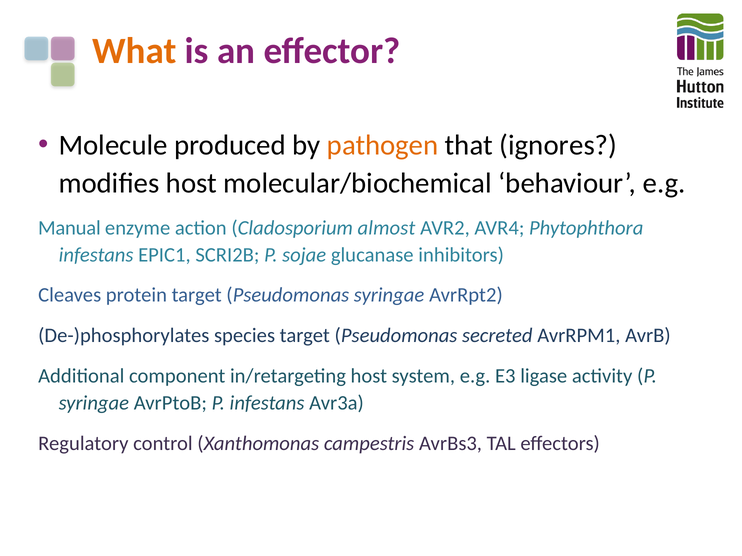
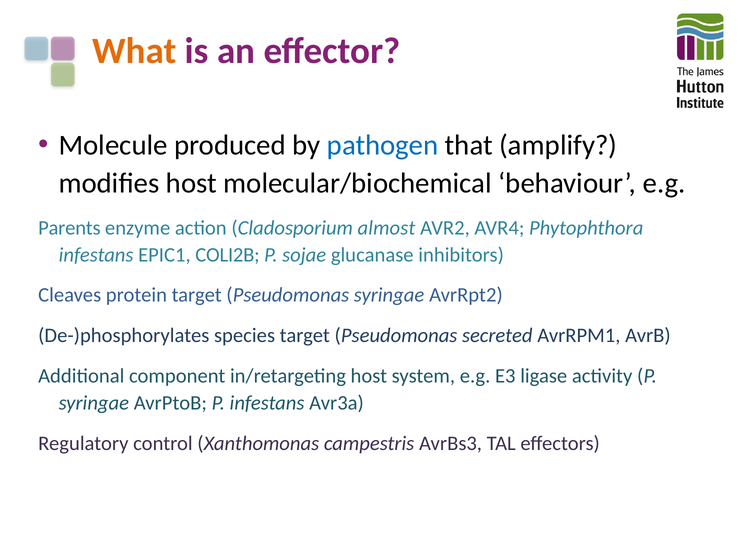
pathogen colour: orange -> blue
ignores: ignores -> amplify
Manual: Manual -> Parents
SCRI2B: SCRI2B -> COLI2B
